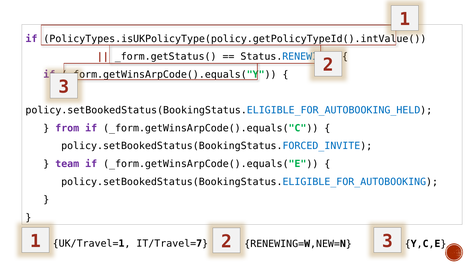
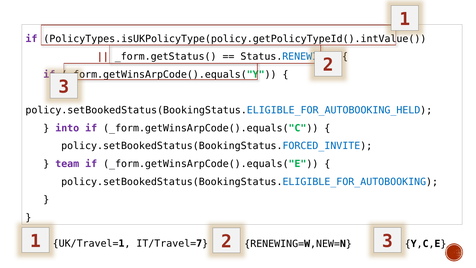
from: from -> into
